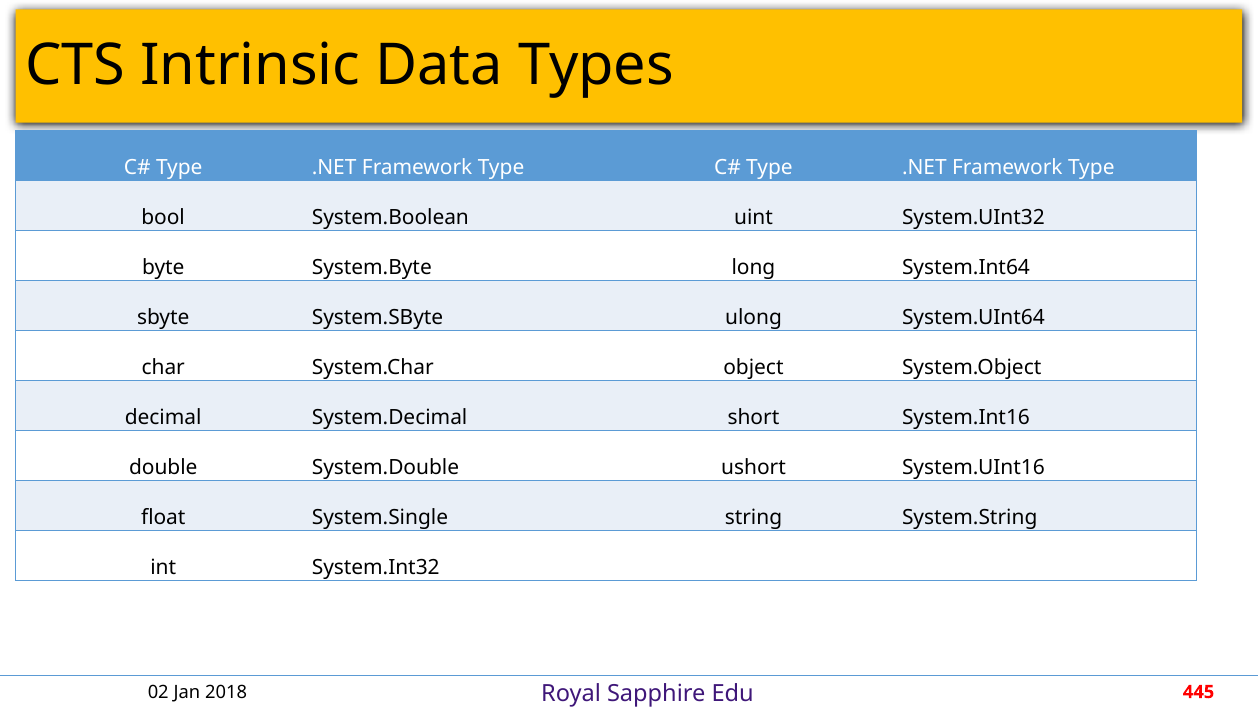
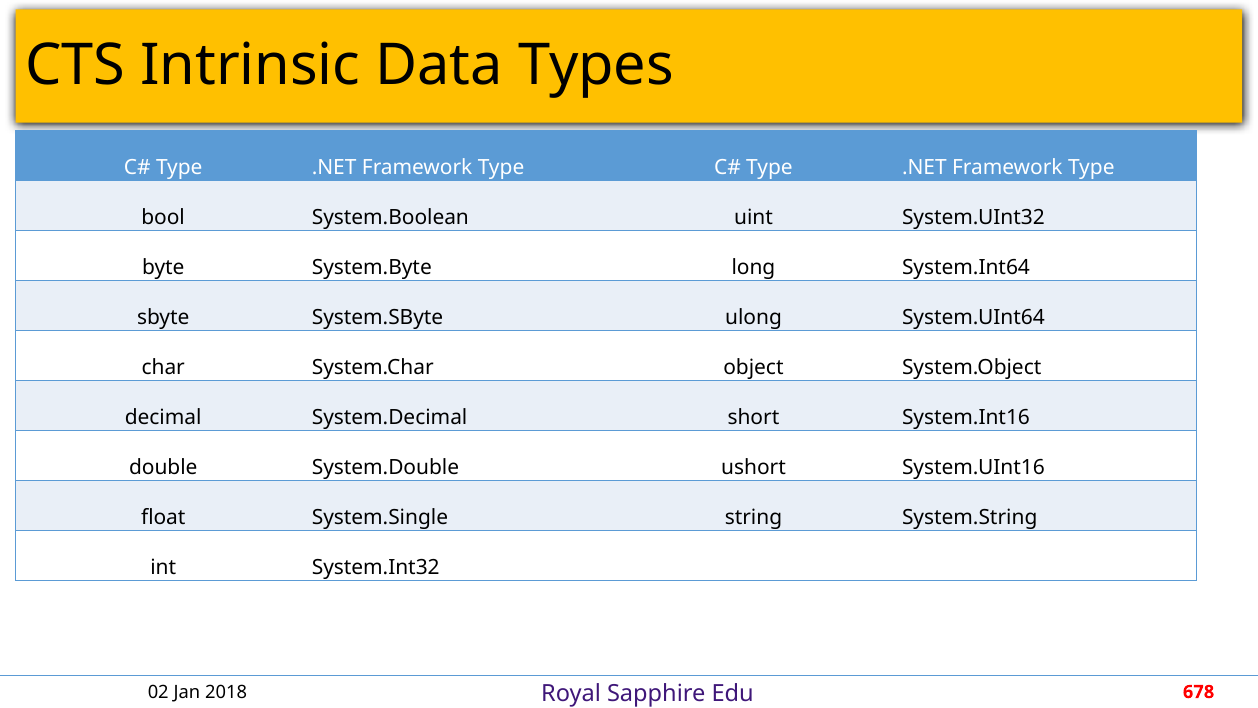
445: 445 -> 678
